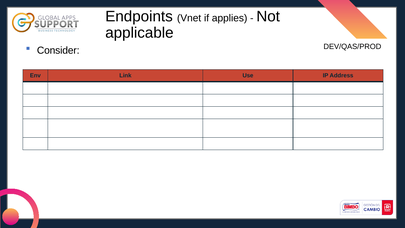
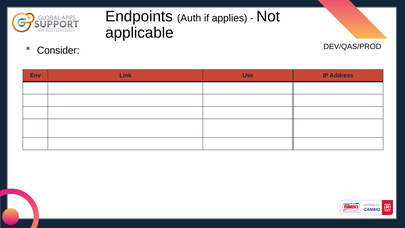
Vnet: Vnet -> Auth
